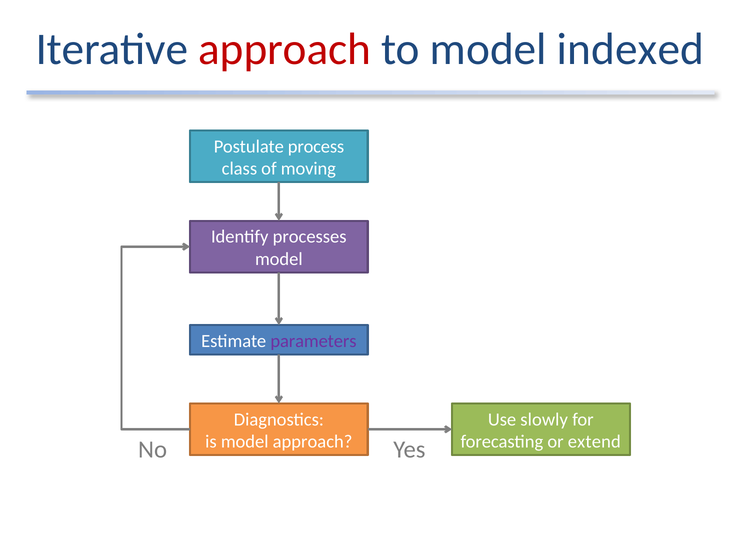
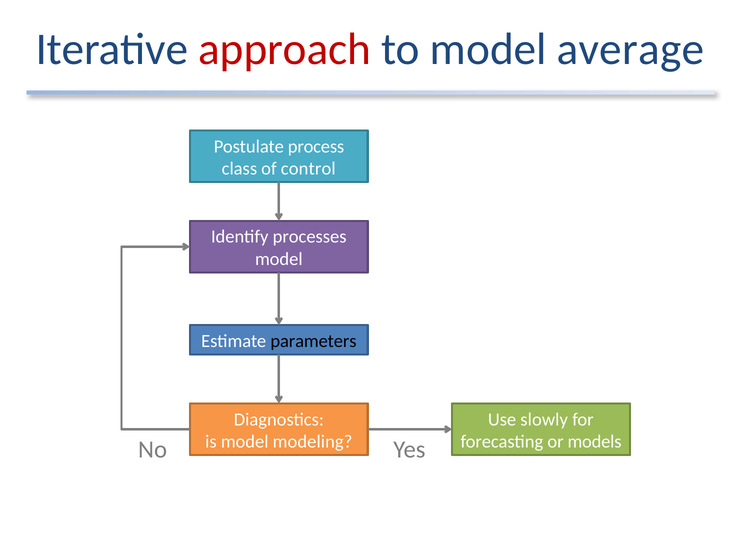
indexed: indexed -> average
moving: moving -> control
parameters colour: purple -> black
model approach: approach -> modeling
extend: extend -> models
